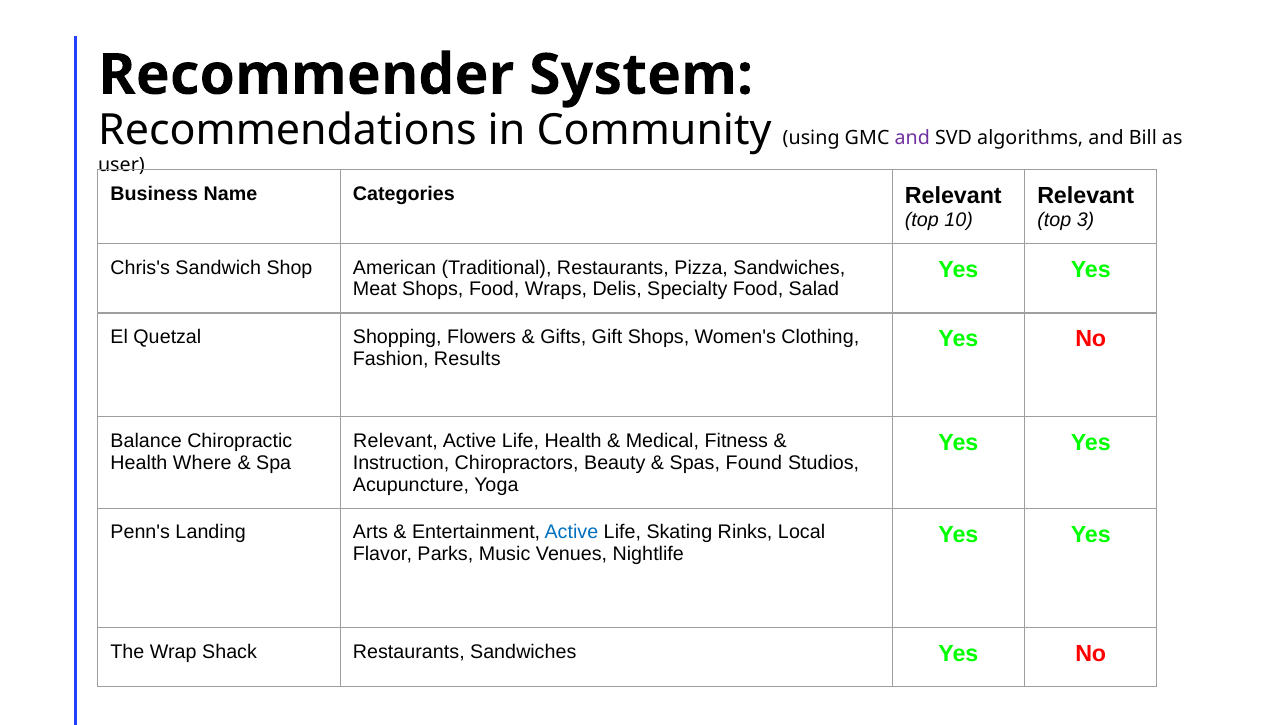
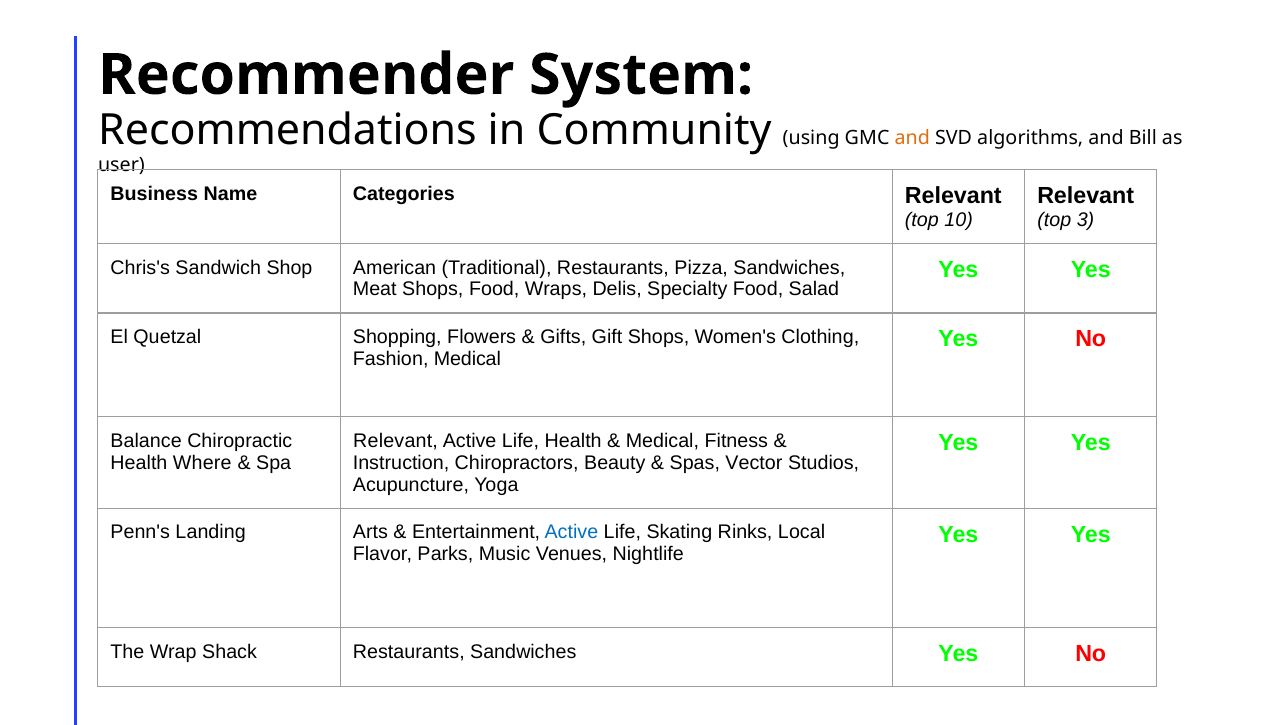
and at (912, 138) colour: purple -> orange
Fashion Results: Results -> Medical
Found: Found -> Vector
